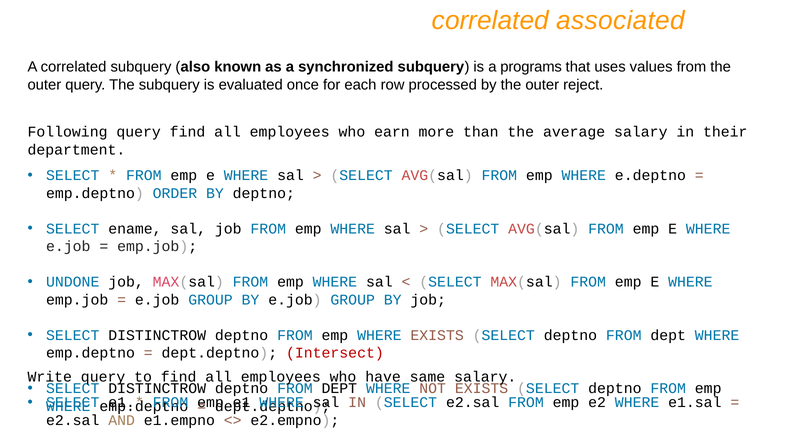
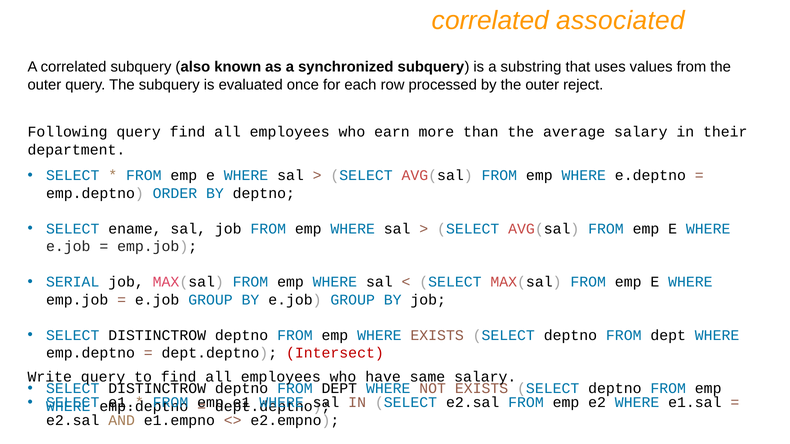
programs: programs -> substring
UNDONE: UNDONE -> SERIAL
